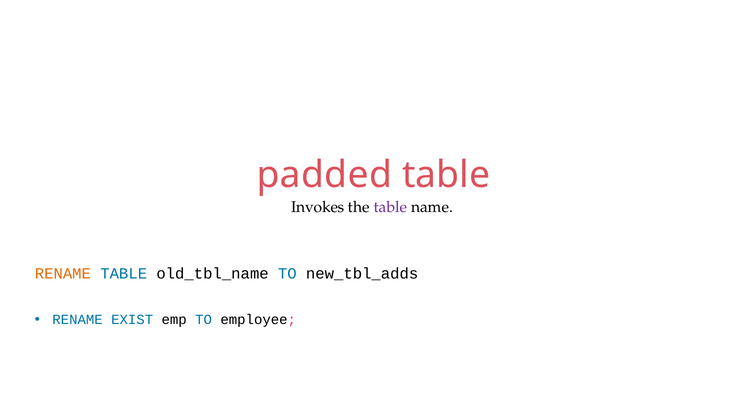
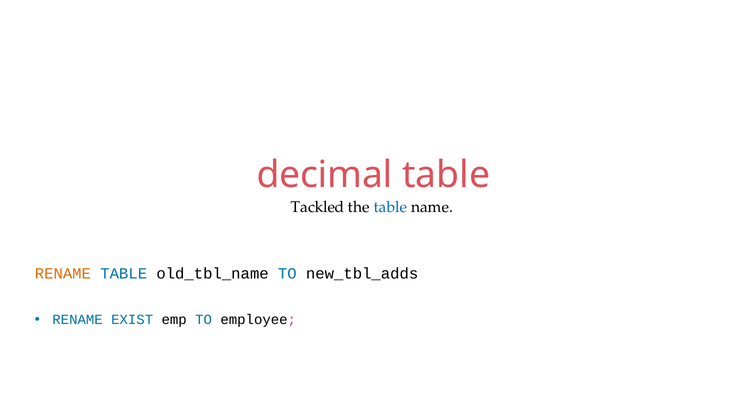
padded: padded -> decimal
Invokes: Invokes -> Tackled
table at (390, 207) colour: purple -> blue
